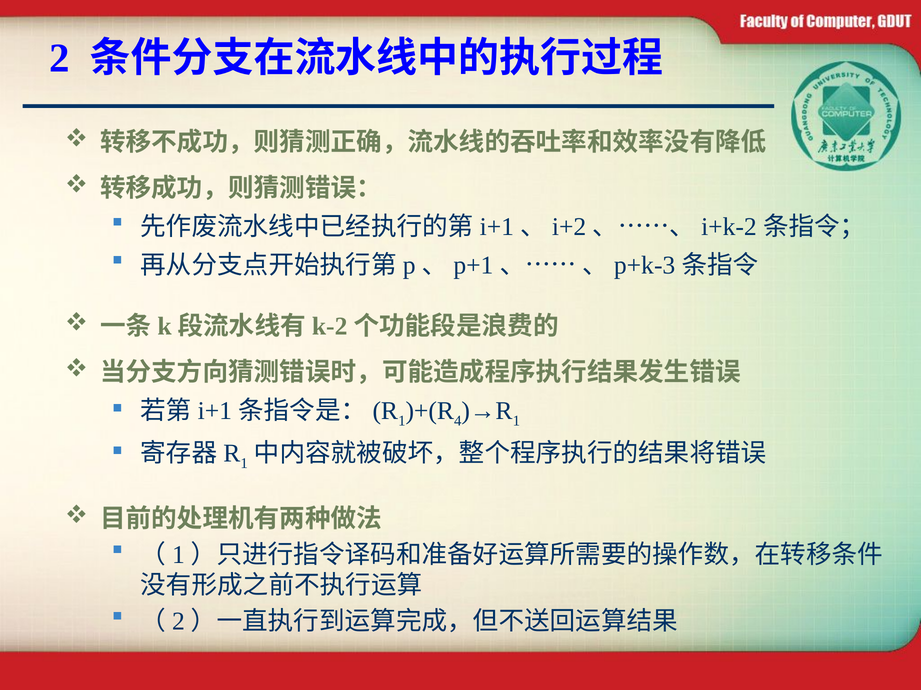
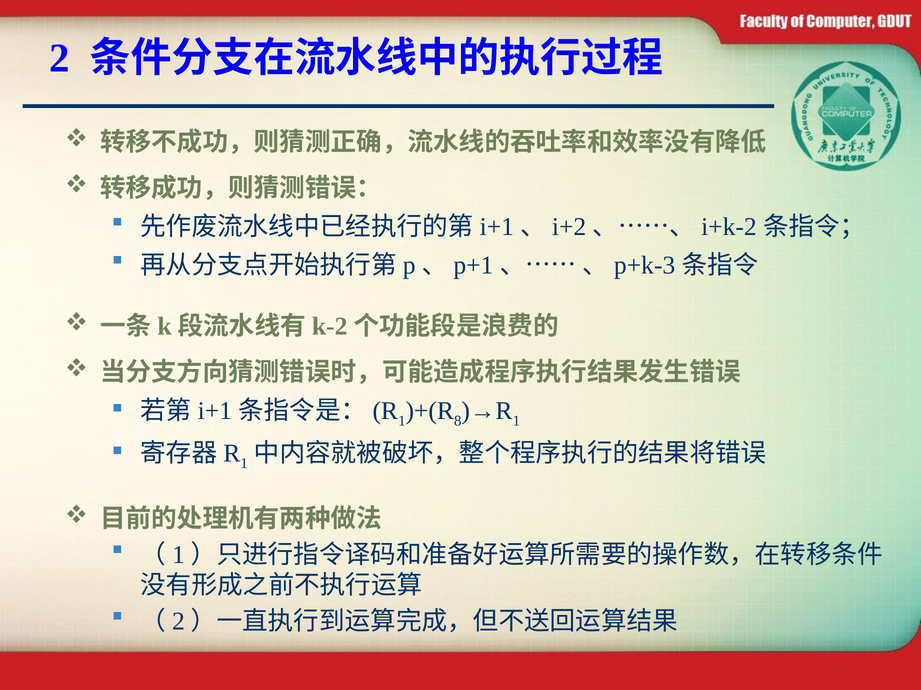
4: 4 -> 8
